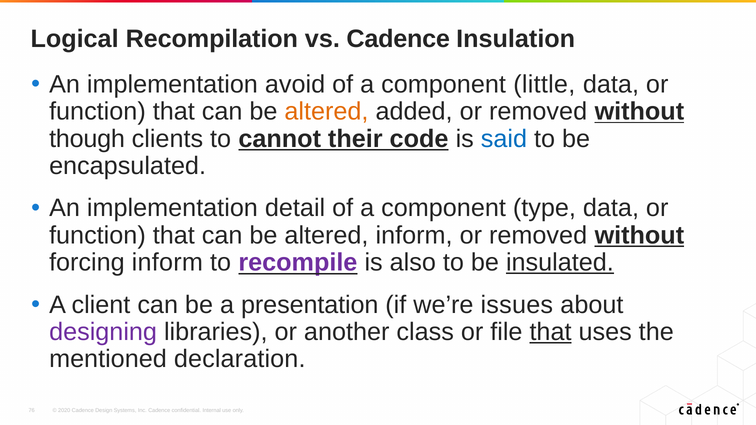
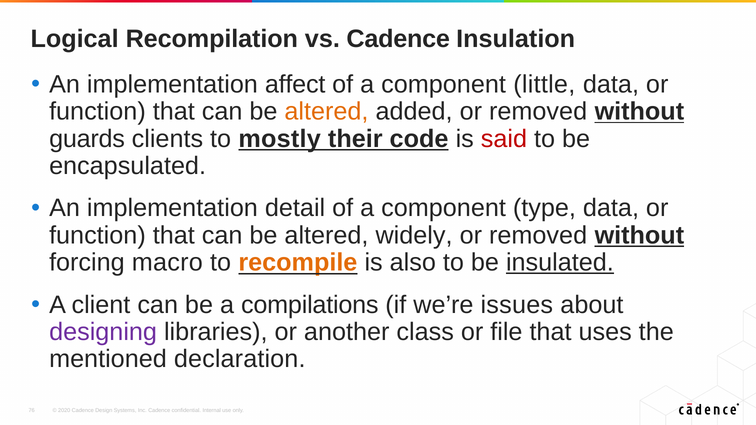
avoid: avoid -> affect
though: though -> guards
cannot: cannot -> mostly
said colour: blue -> red
altered inform: inform -> widely
forcing inform: inform -> macro
recompile colour: purple -> orange
presentation: presentation -> compilations
that at (551, 332) underline: present -> none
